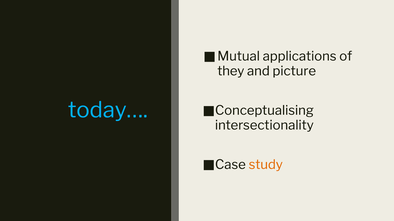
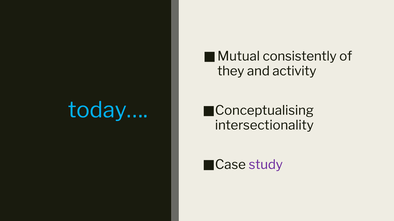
applications: applications -> consistently
picture: picture -> activity
study colour: orange -> purple
